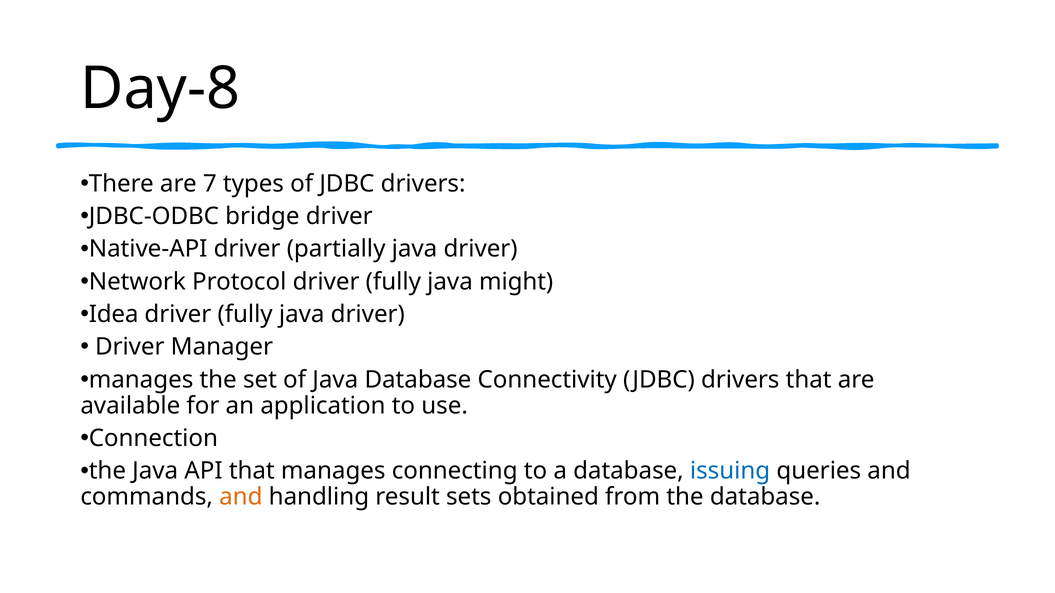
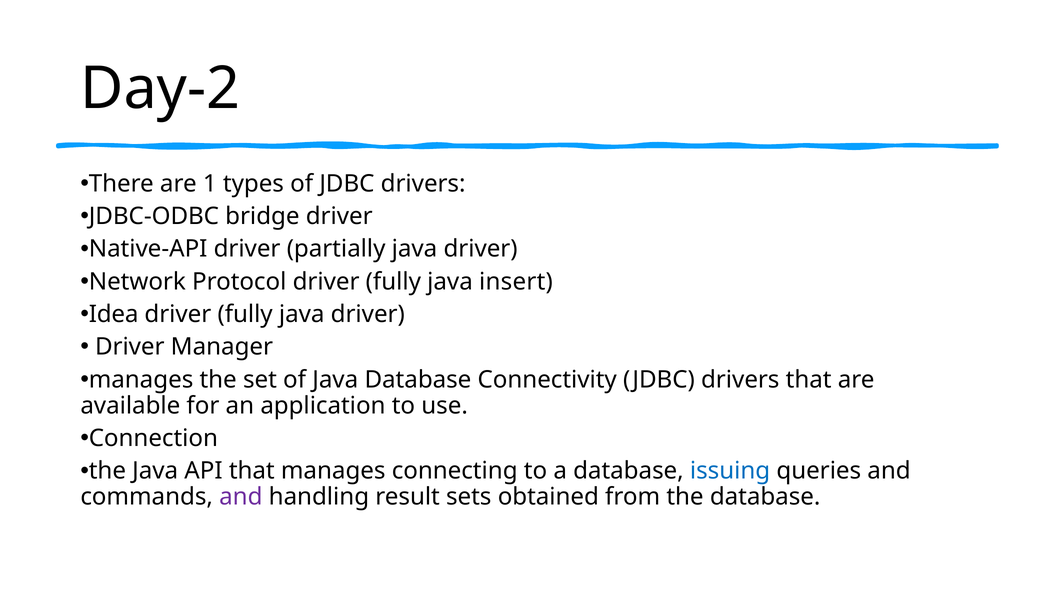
Day-8: Day-8 -> Day-2
7: 7 -> 1
might: might -> insert
and at (241, 497) colour: orange -> purple
